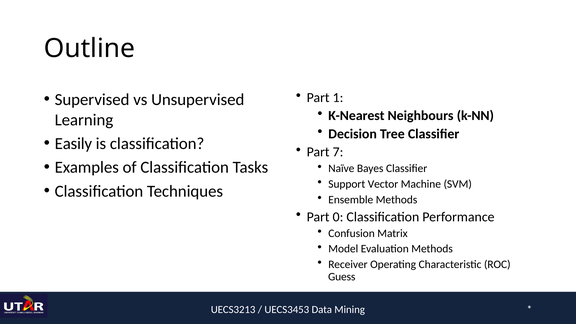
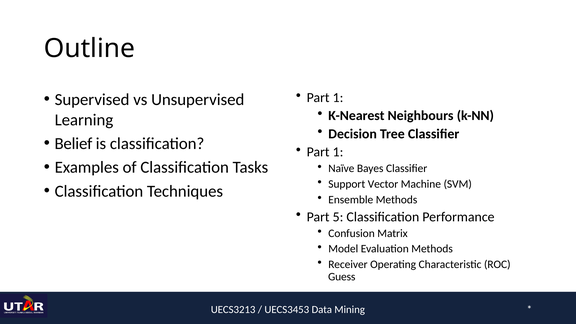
Easily: Easily -> Belief
7 at (338, 152): 7 -> 1
0: 0 -> 5
